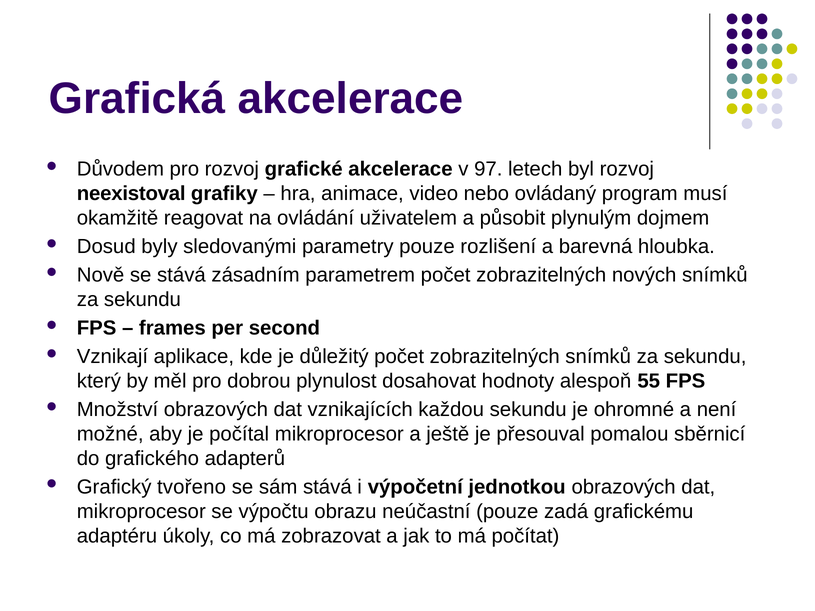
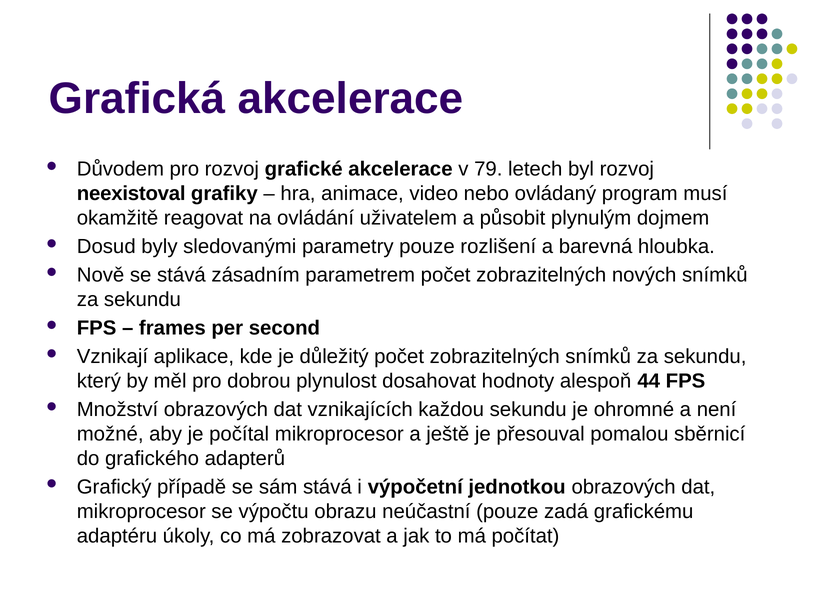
97: 97 -> 79
55: 55 -> 44
tvořeno: tvořeno -> případě
